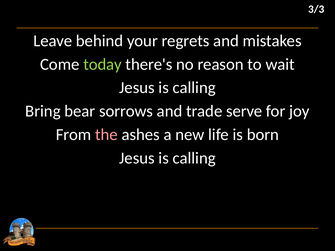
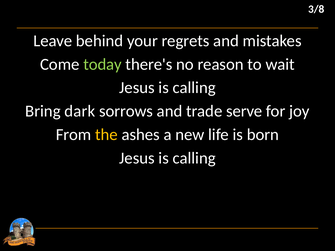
3/3: 3/3 -> 3/8
bear: bear -> dark
the colour: pink -> yellow
